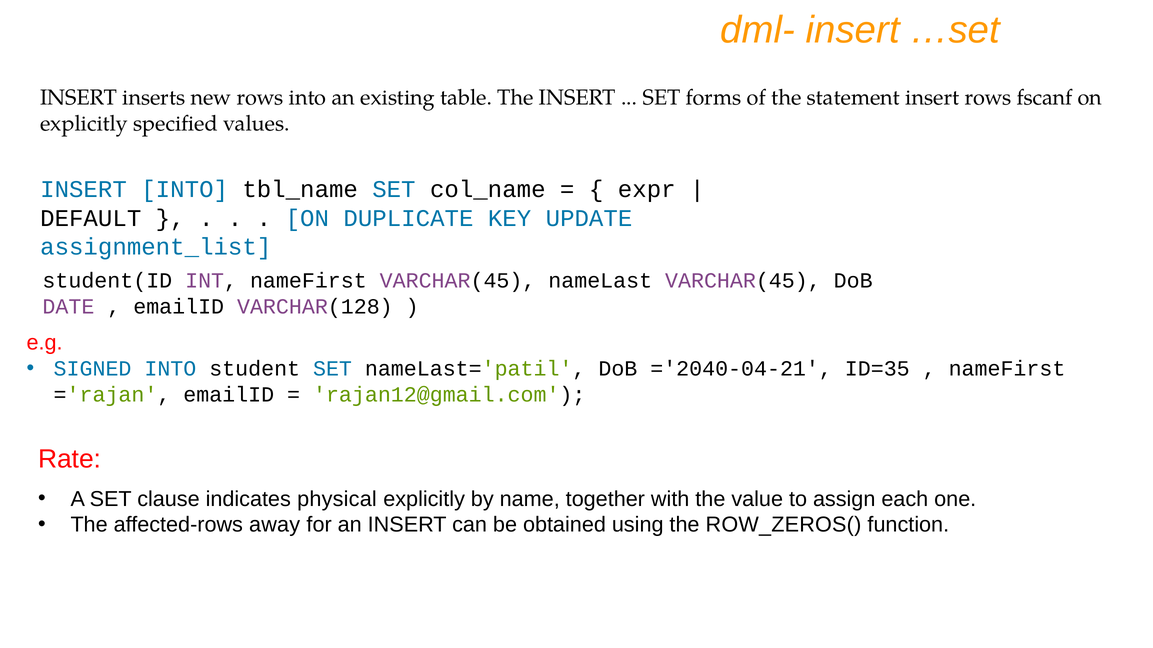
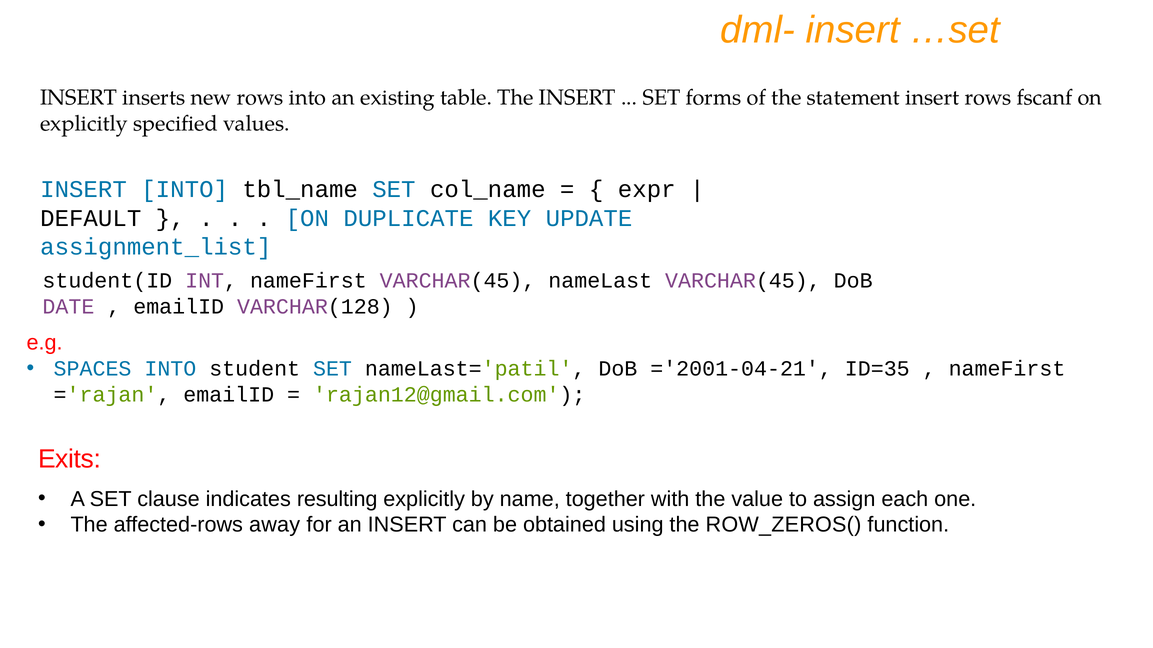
SIGNED: SIGNED -> SPACES
='2040-04-21: ='2040-04-21 -> ='2001-04-21
Rate: Rate -> Exits
physical: physical -> resulting
